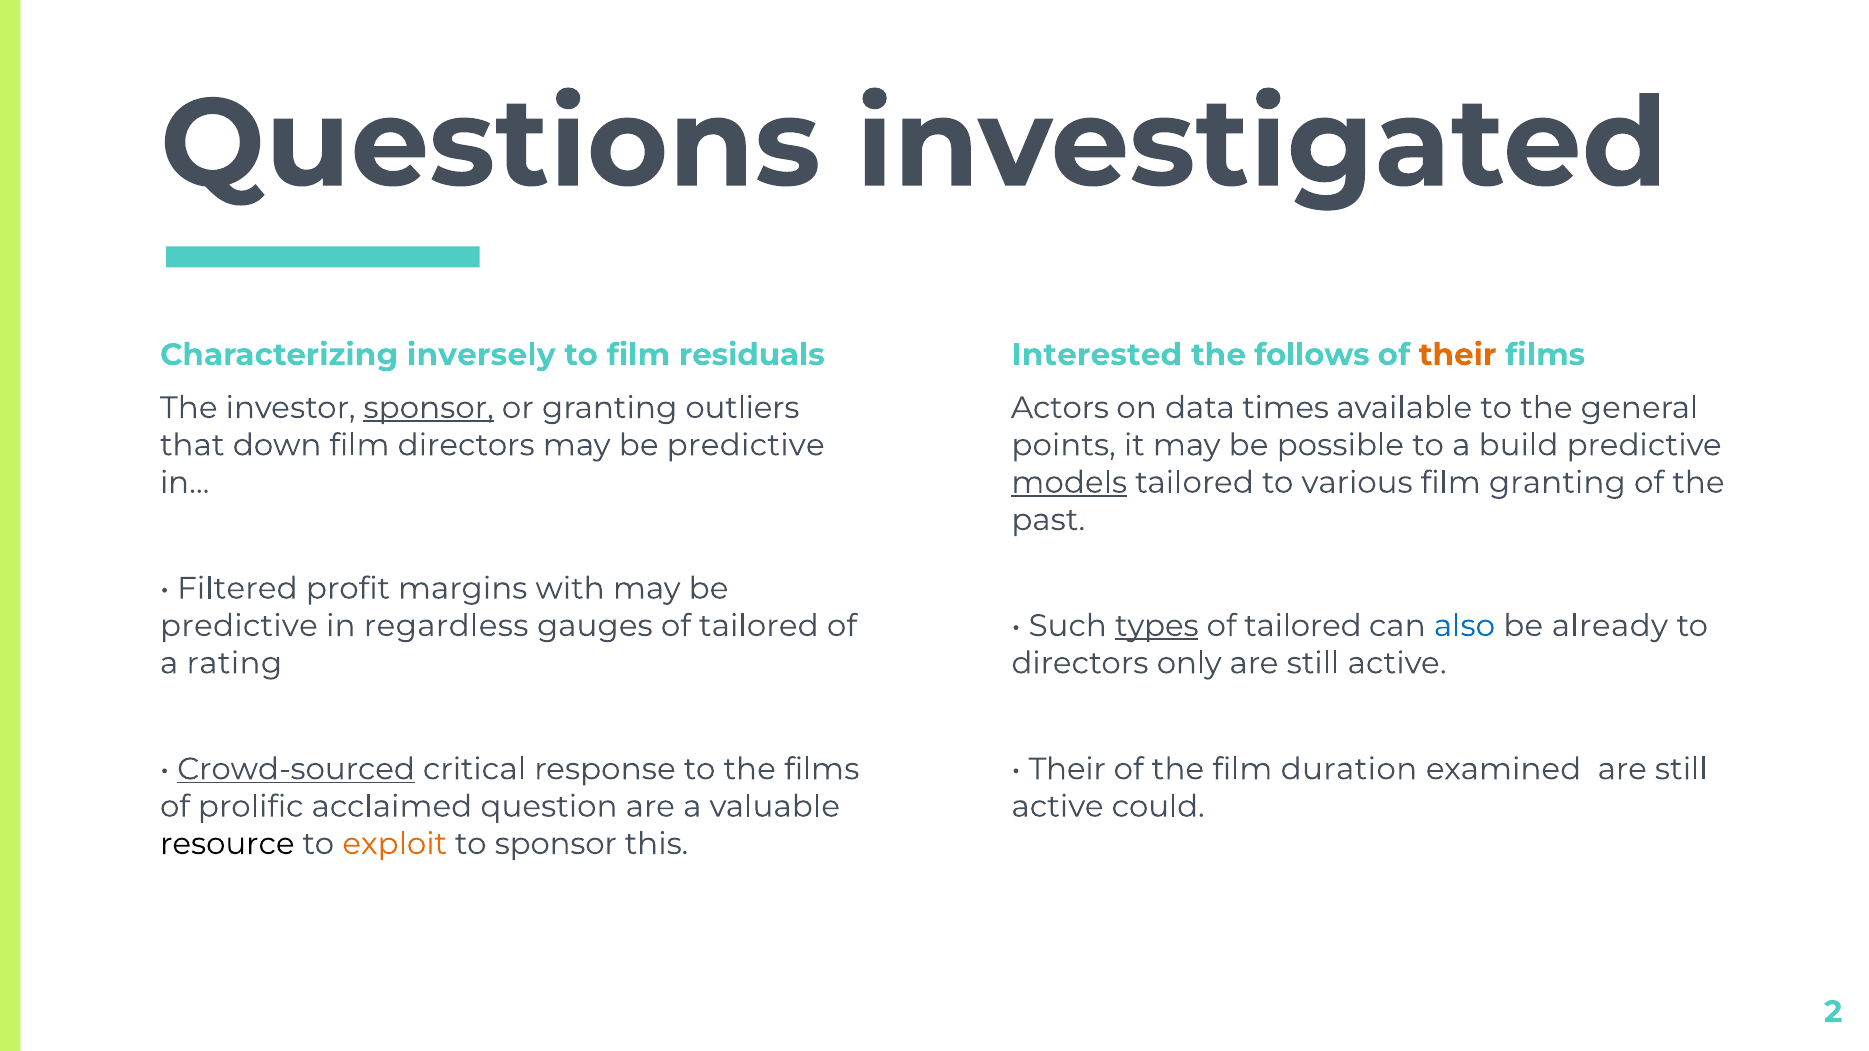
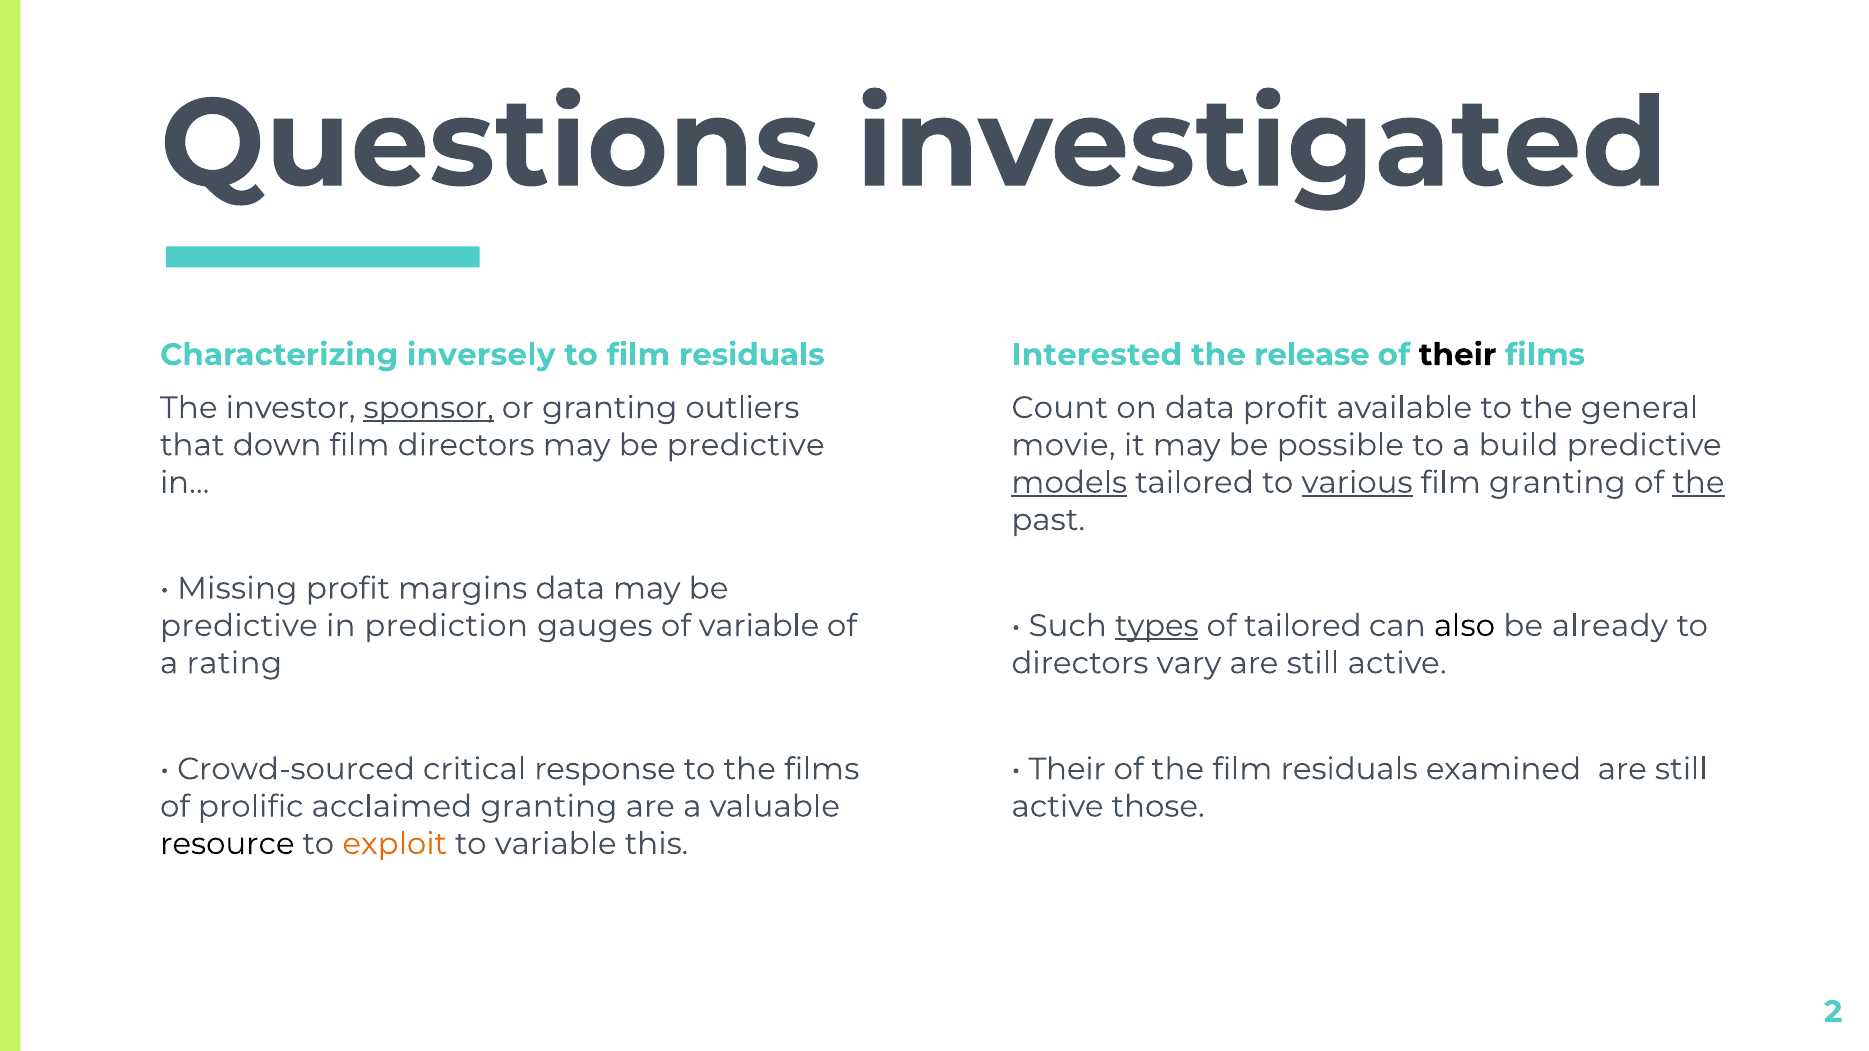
follows: follows -> release
their at (1458, 355) colour: orange -> black
Actors: Actors -> Count
data times: times -> profit
points: points -> movie
various underline: none -> present
the at (1698, 483) underline: none -> present
Filtered: Filtered -> Missing
margins with: with -> data
regardless: regardless -> prediction
gauges of tailored: tailored -> variable
also colour: blue -> black
only: only -> vary
Crowd-sourced underline: present -> none
the film duration: duration -> residuals
acclaimed question: question -> granting
could: could -> those
to sponsor: sponsor -> variable
